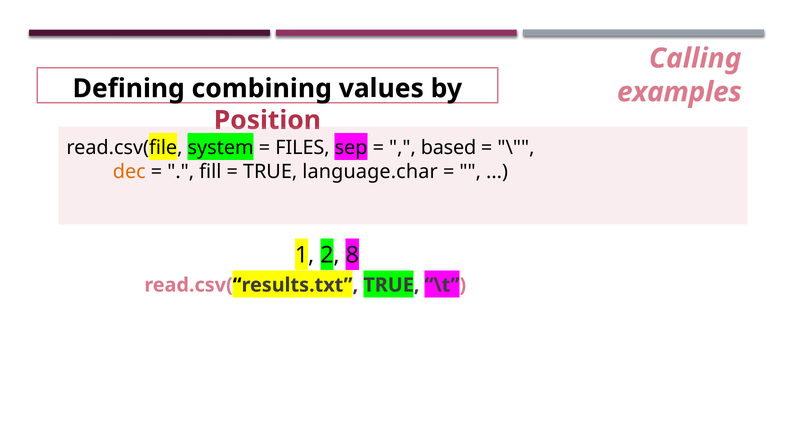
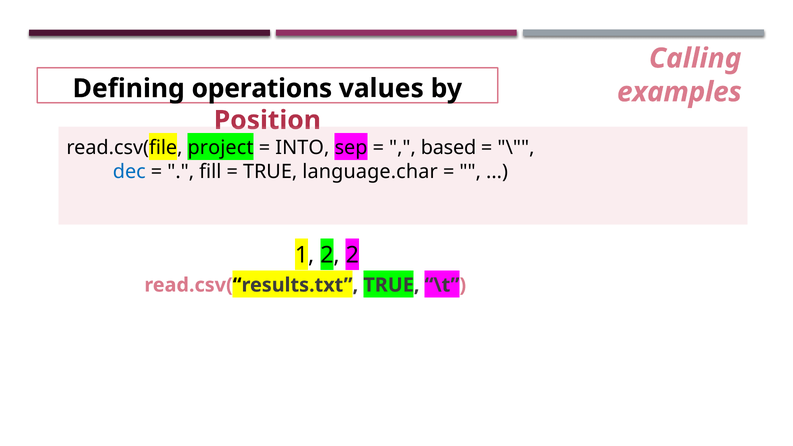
combining: combining -> operations
system: system -> project
FILES: FILES -> INTO
dec colour: orange -> blue
2 8: 8 -> 2
